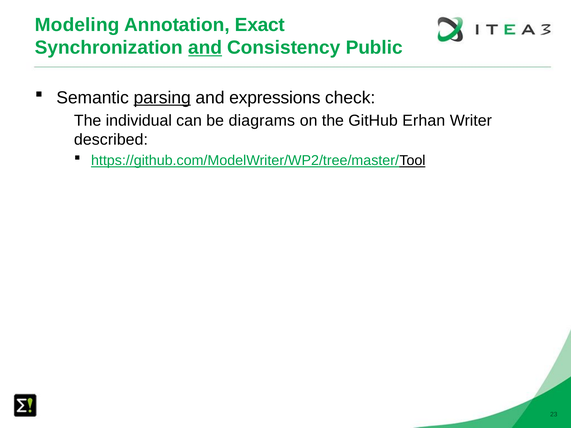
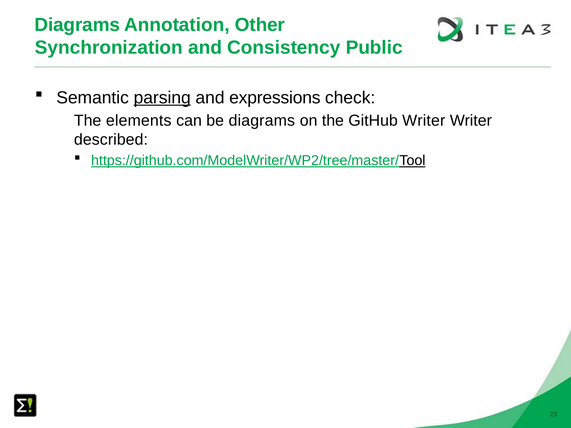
Modeling at (77, 25): Modeling -> Diagrams
Exact: Exact -> Other
and at (205, 48) underline: present -> none
individual: individual -> elements
GitHub Erhan: Erhan -> Writer
